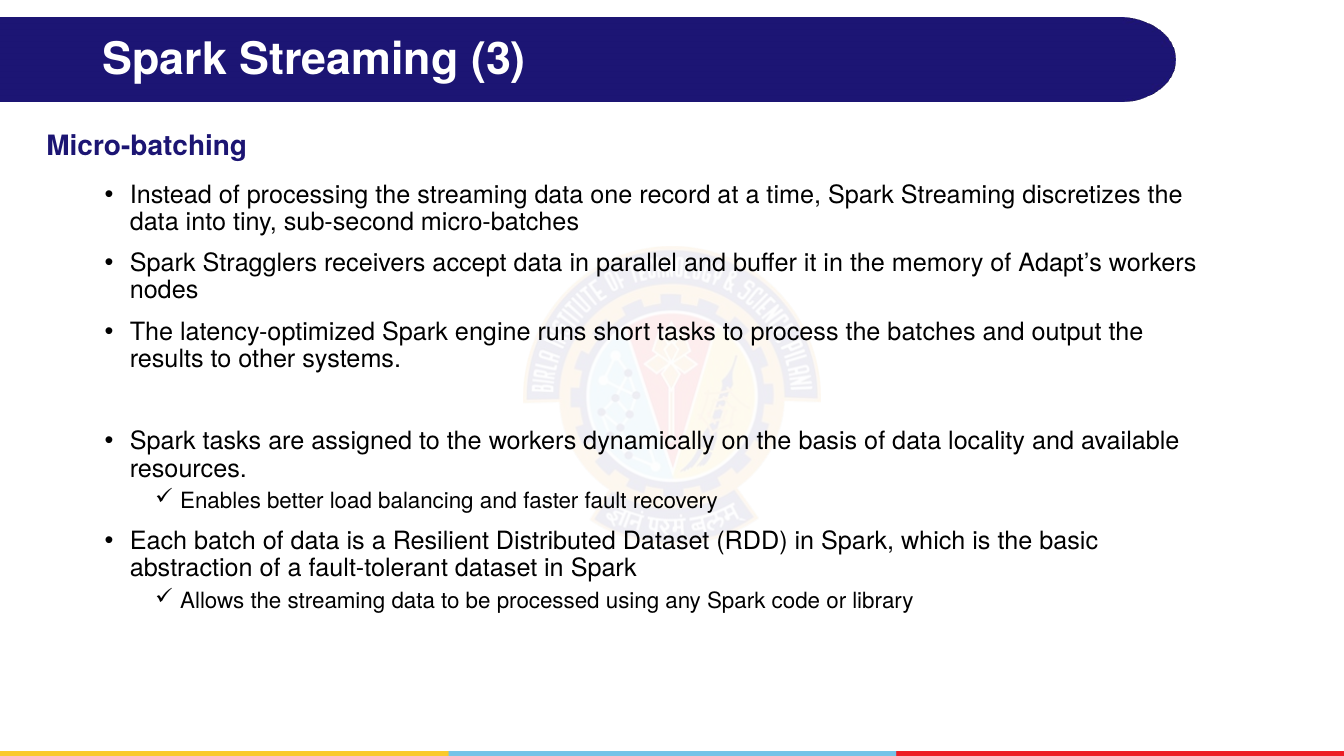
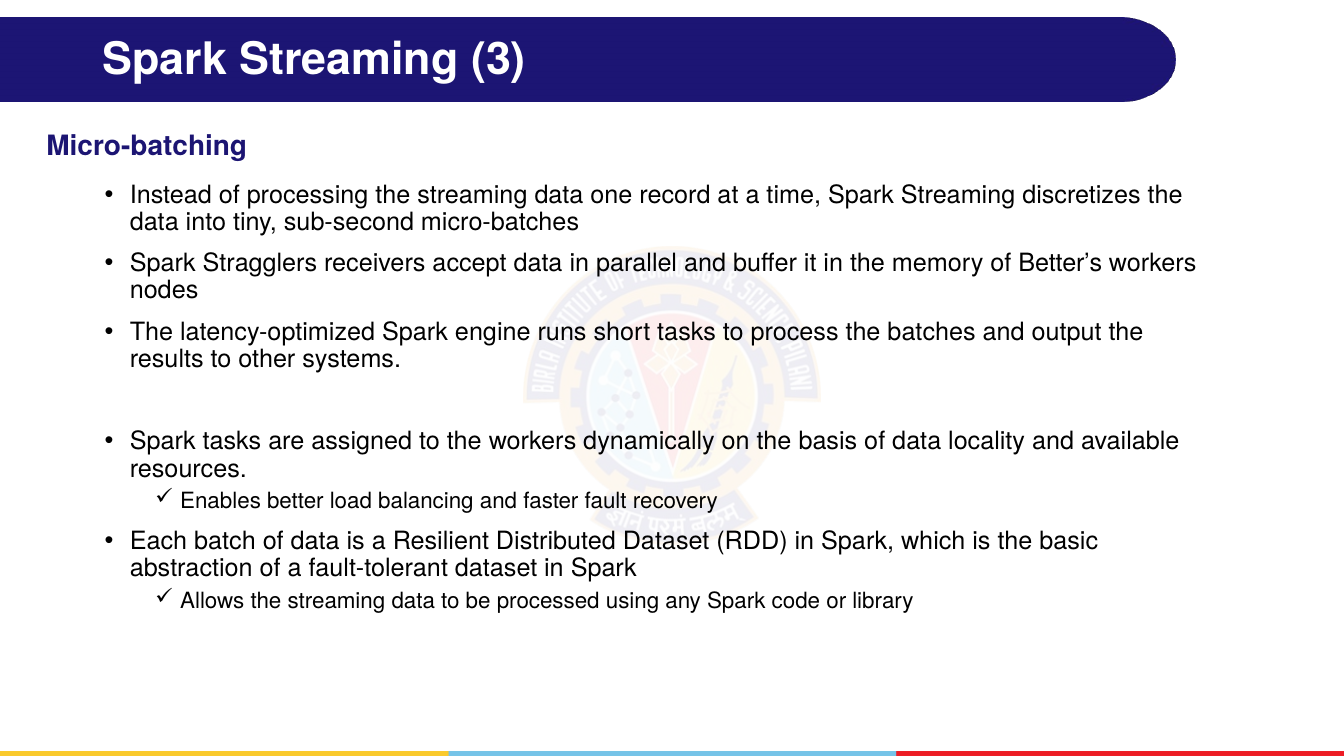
Adapt’s: Adapt’s -> Better’s
